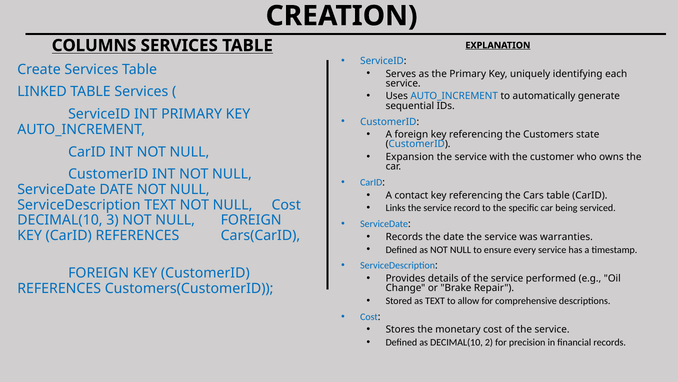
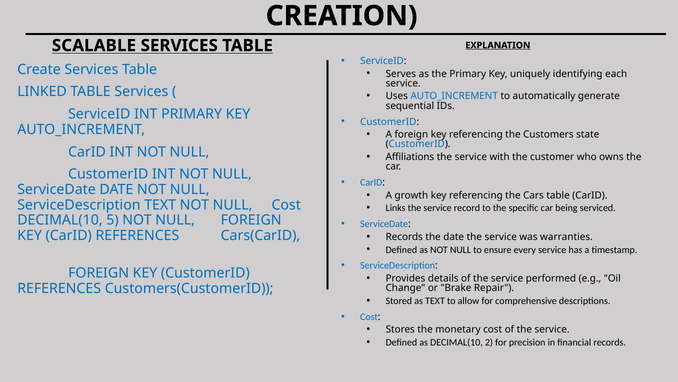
COLUMNS: COLUMNS -> SCALABLE
Expansion: Expansion -> Affiliations
contact: contact -> growth
3: 3 -> 5
